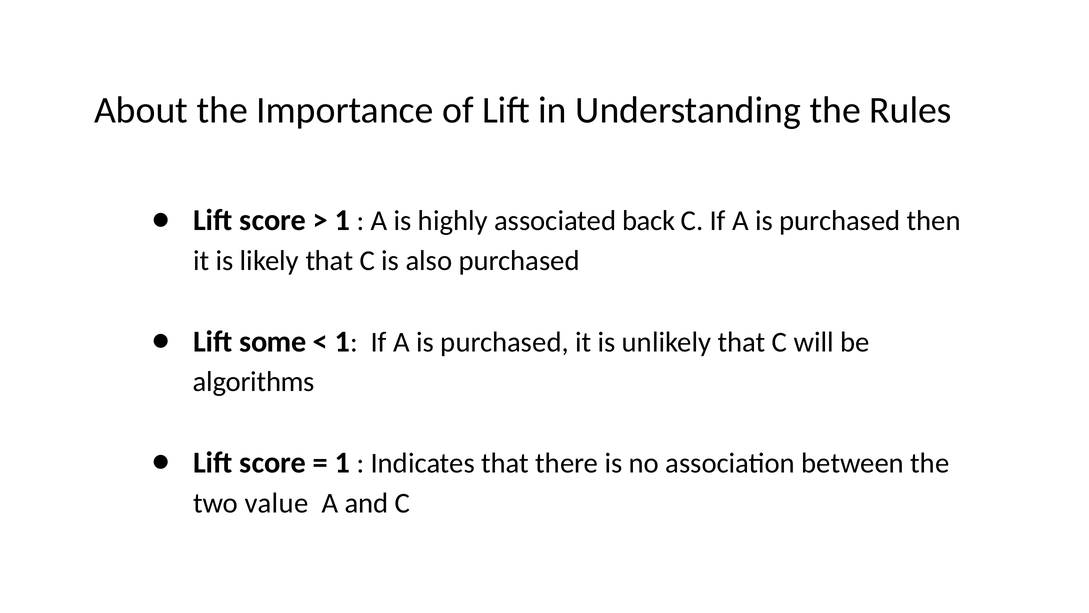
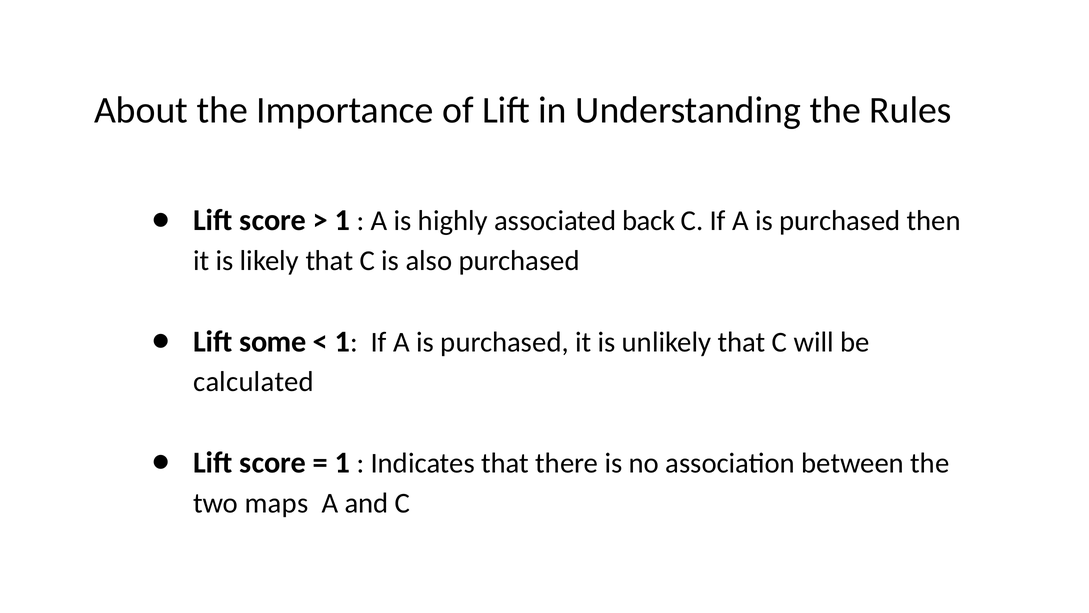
algorithms: algorithms -> calculated
value: value -> maps
